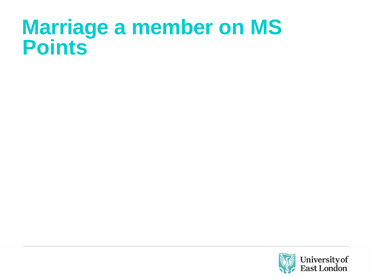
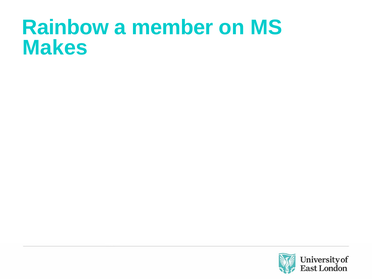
Marriage: Marriage -> Rainbow
Points: Points -> Makes
